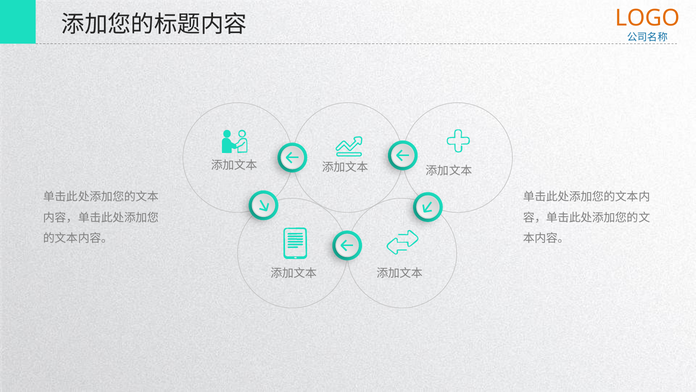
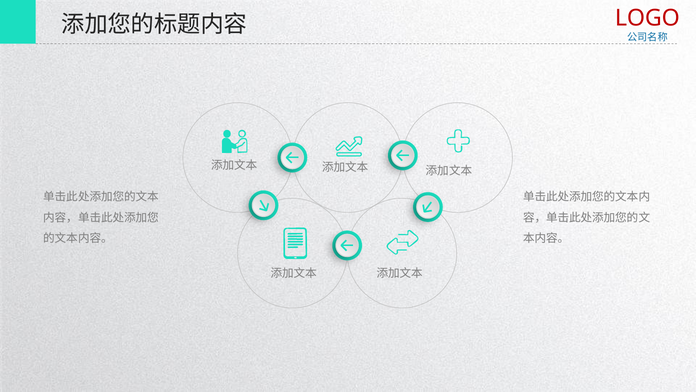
LOGO colour: orange -> red
